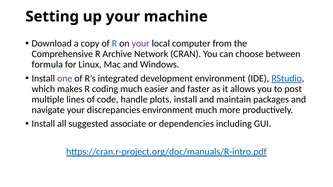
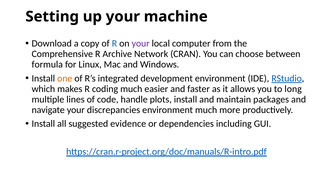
one colour: purple -> orange
post: post -> long
associate: associate -> evidence
